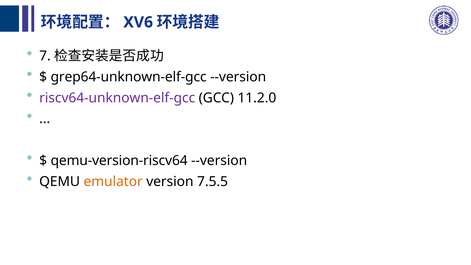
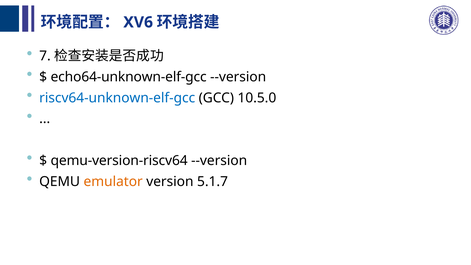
grep64-unknown-elf-gcc: grep64-unknown-elf-gcc -> echo64-unknown-elf-gcc
riscv64-unknown-elf-gcc colour: purple -> blue
11.2.0: 11.2.0 -> 10.5.0
7.5.5: 7.5.5 -> 5.1.7
